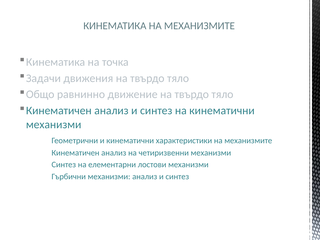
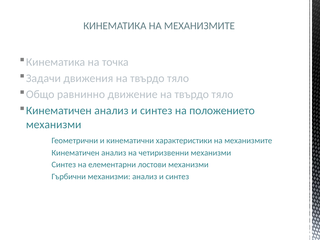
на кинематични: кинематични -> положението
